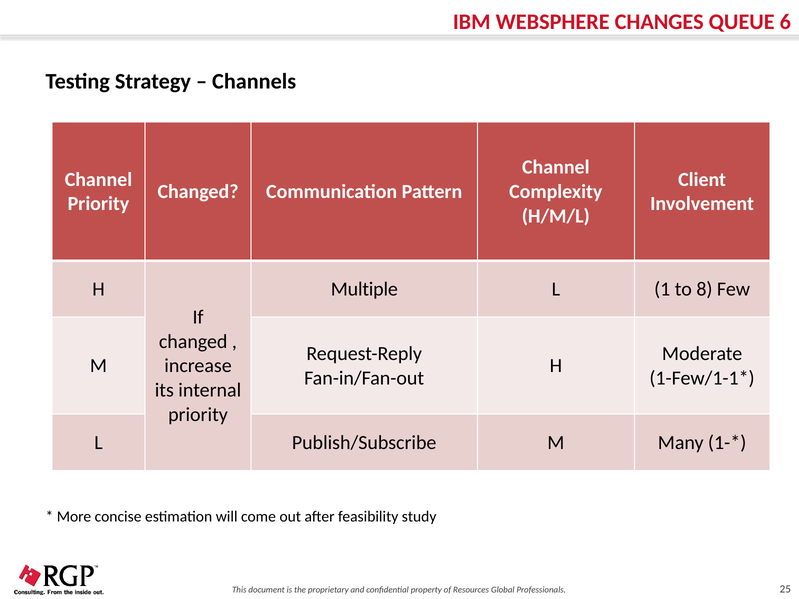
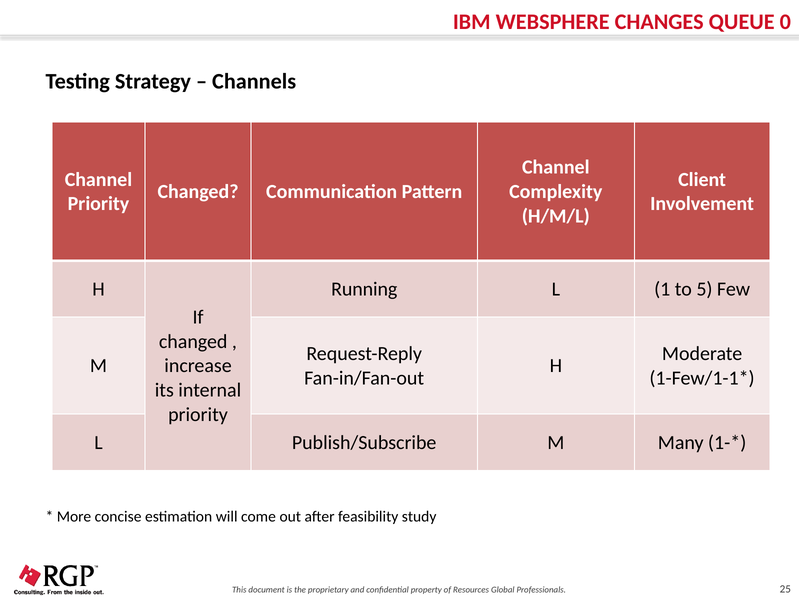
6: 6 -> 0
Multiple: Multiple -> Running
8: 8 -> 5
